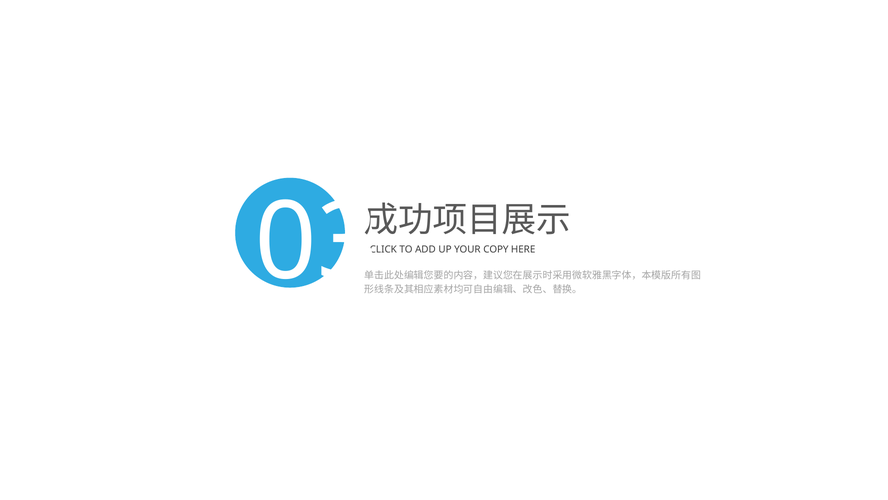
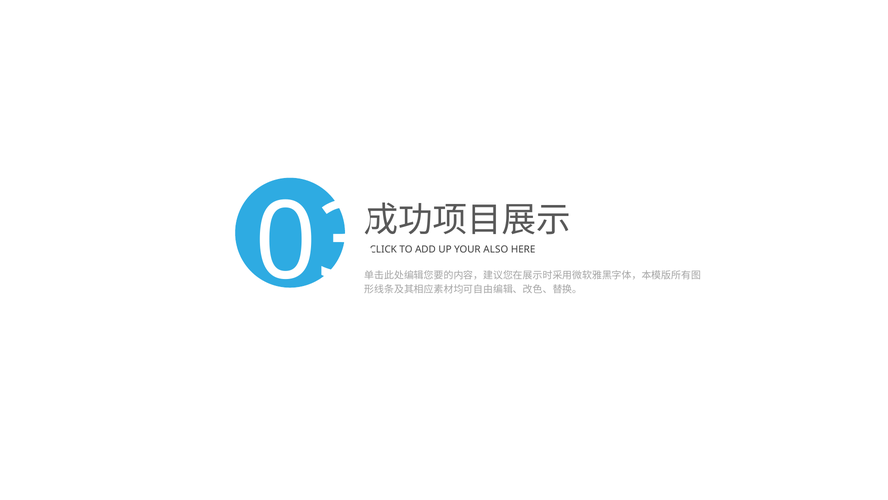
COPY: COPY -> ALSO
